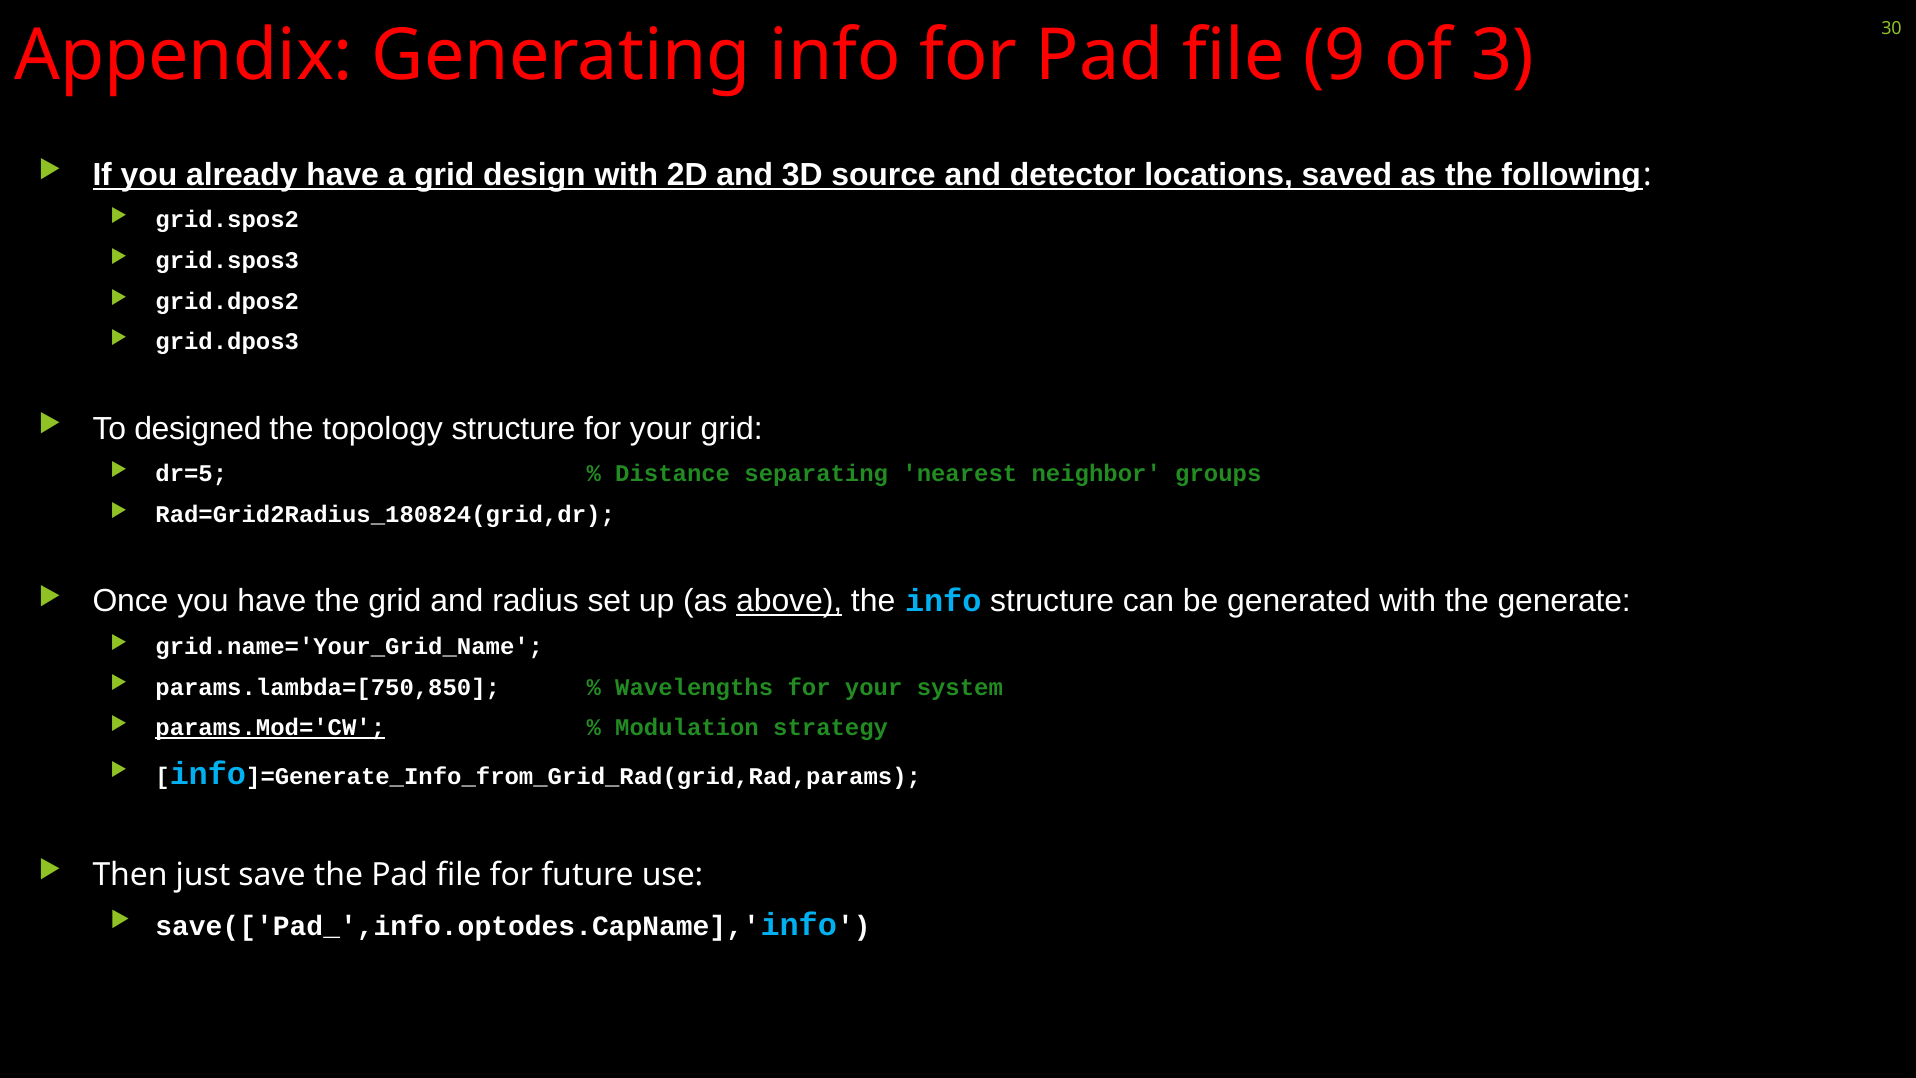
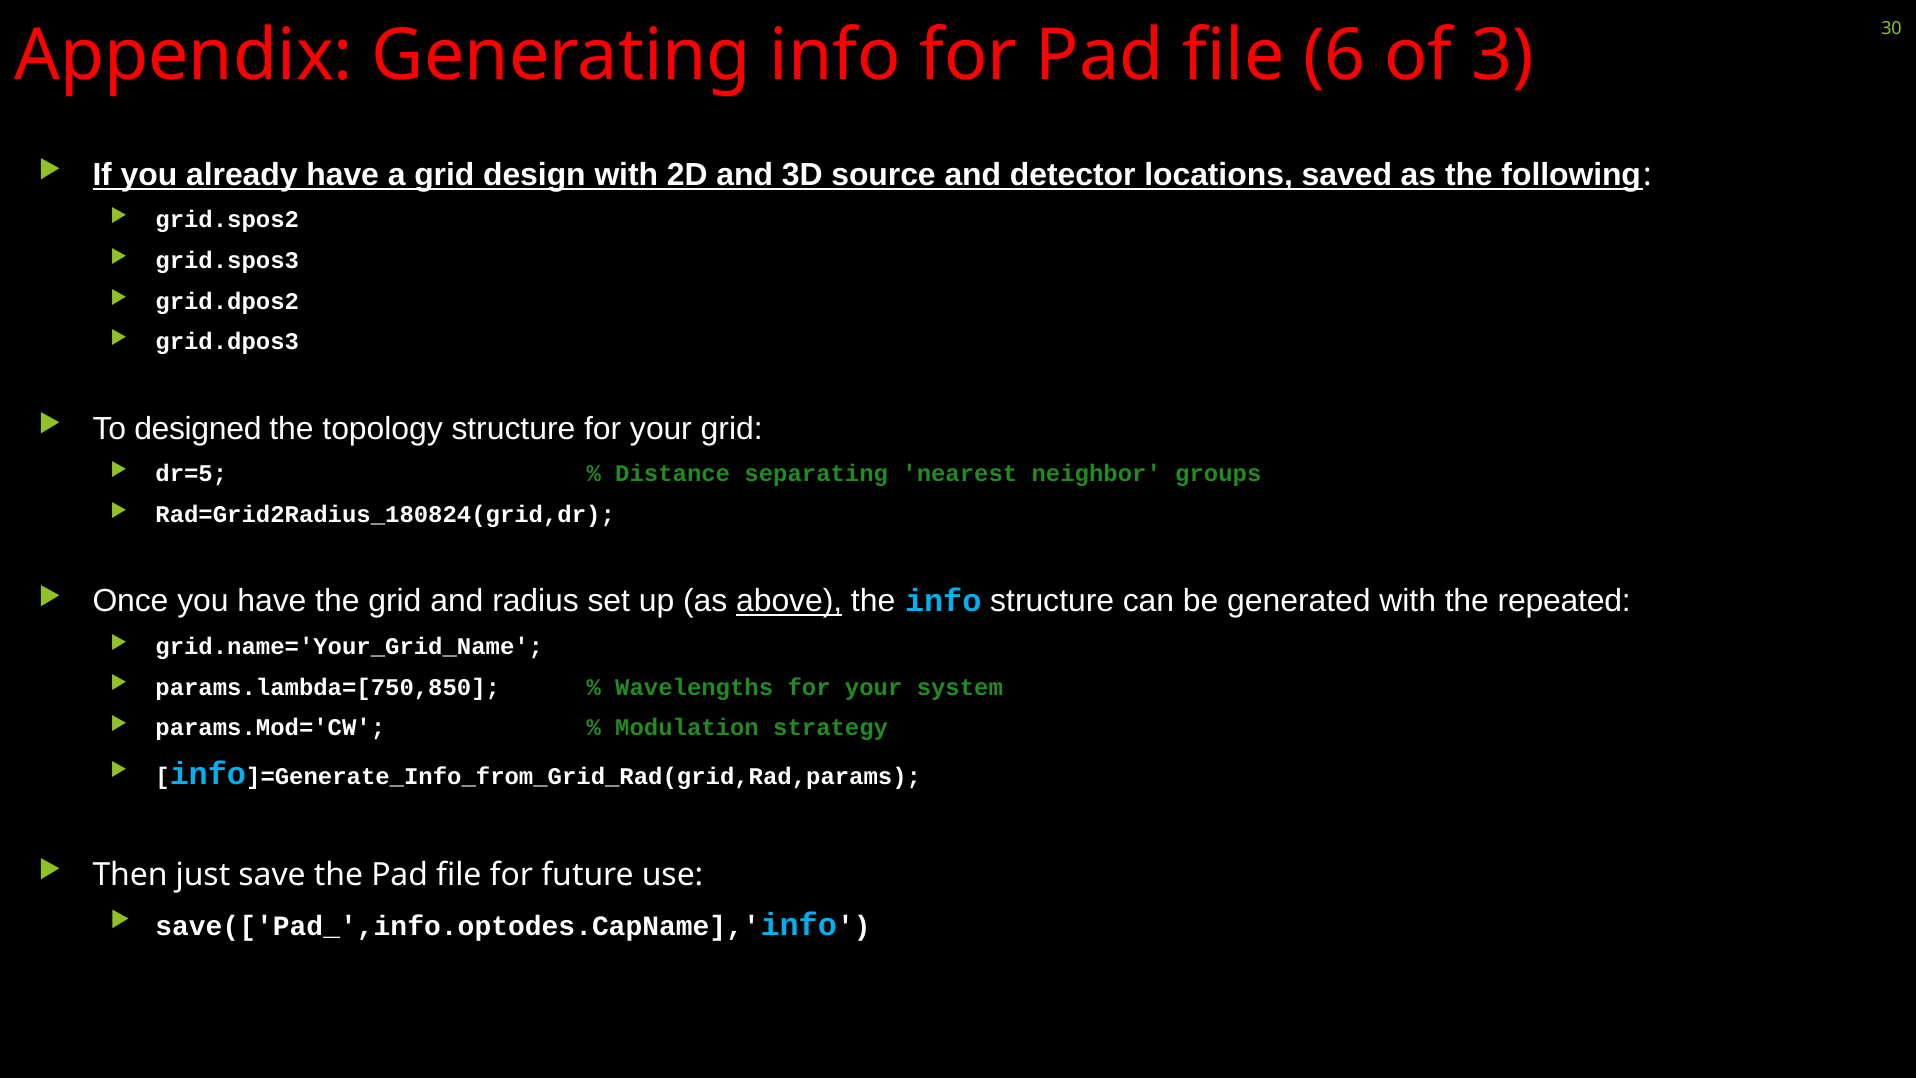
9: 9 -> 6
generate: generate -> repeated
params.Mod='CW underline: present -> none
